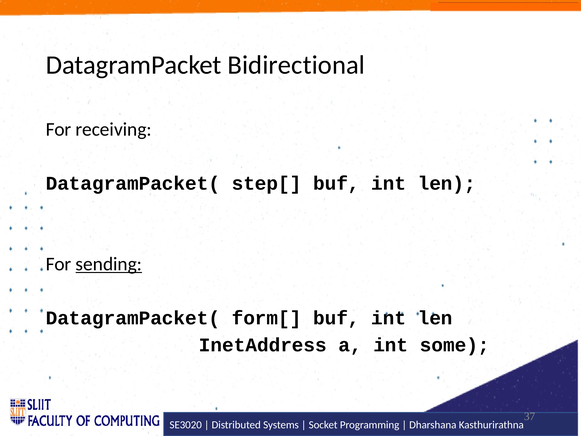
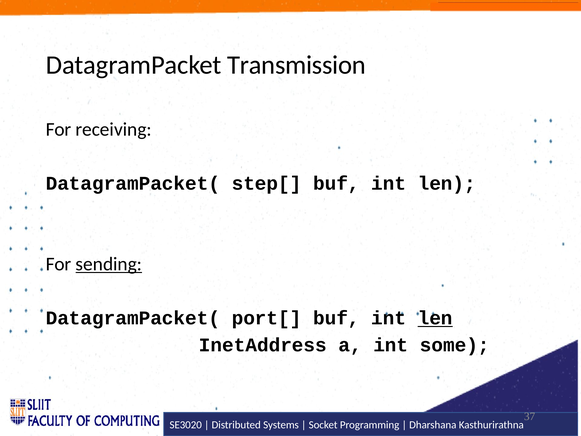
Bidirectional: Bidirectional -> Transmission
form[: form[ -> port[
len at (435, 318) underline: none -> present
